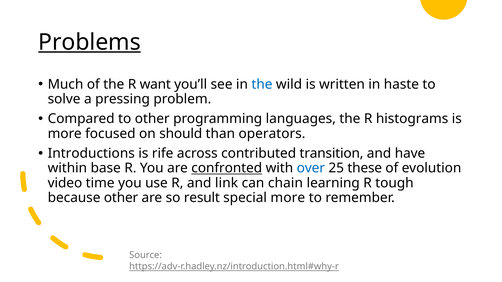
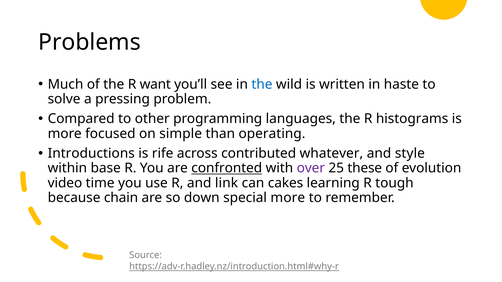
Problems underline: present -> none
should: should -> simple
operators: operators -> operating
transition: transition -> whatever
have: have -> style
over colour: blue -> purple
chain: chain -> cakes
because other: other -> chain
result: result -> down
